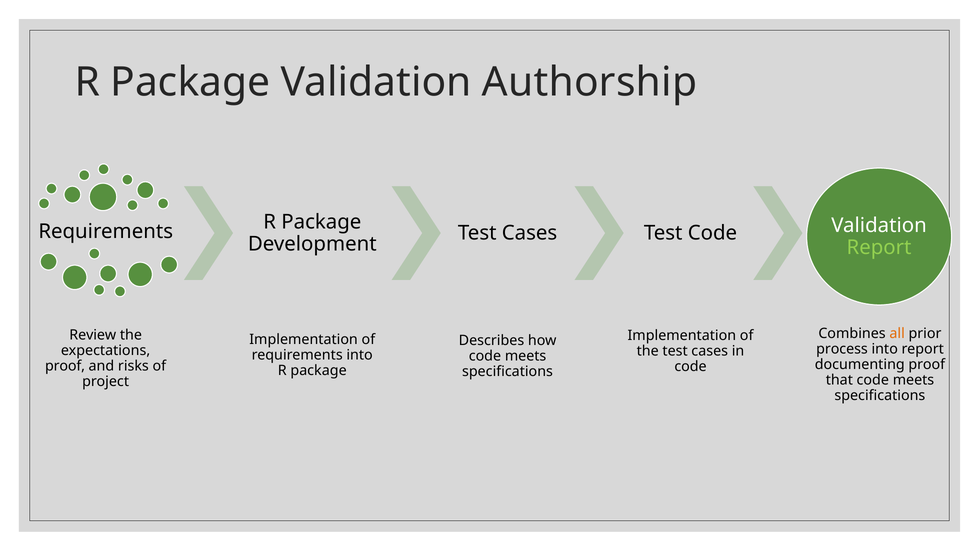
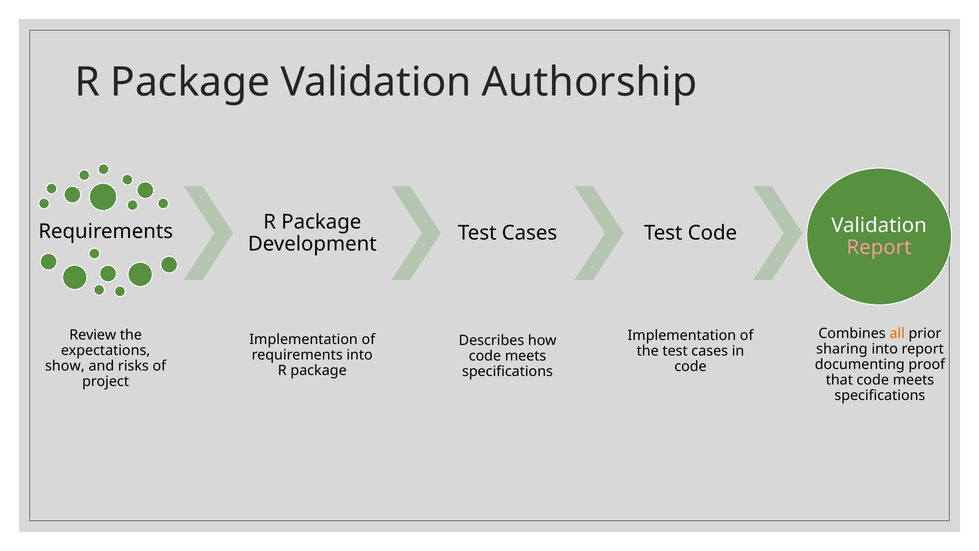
Report at (879, 247) colour: light green -> pink
process: process -> sharing
proof at (65, 366): proof -> show
